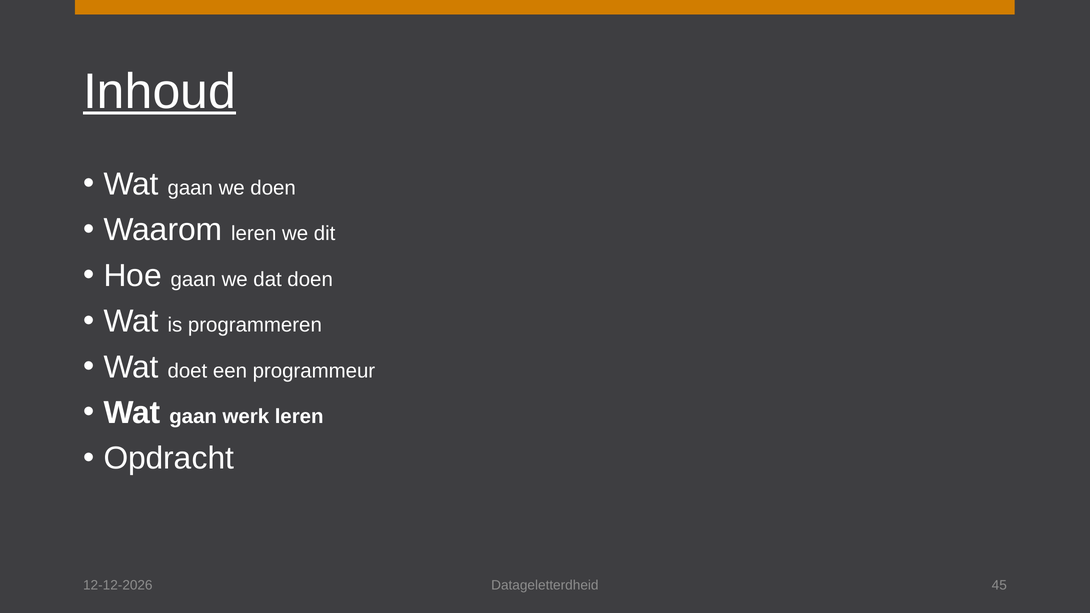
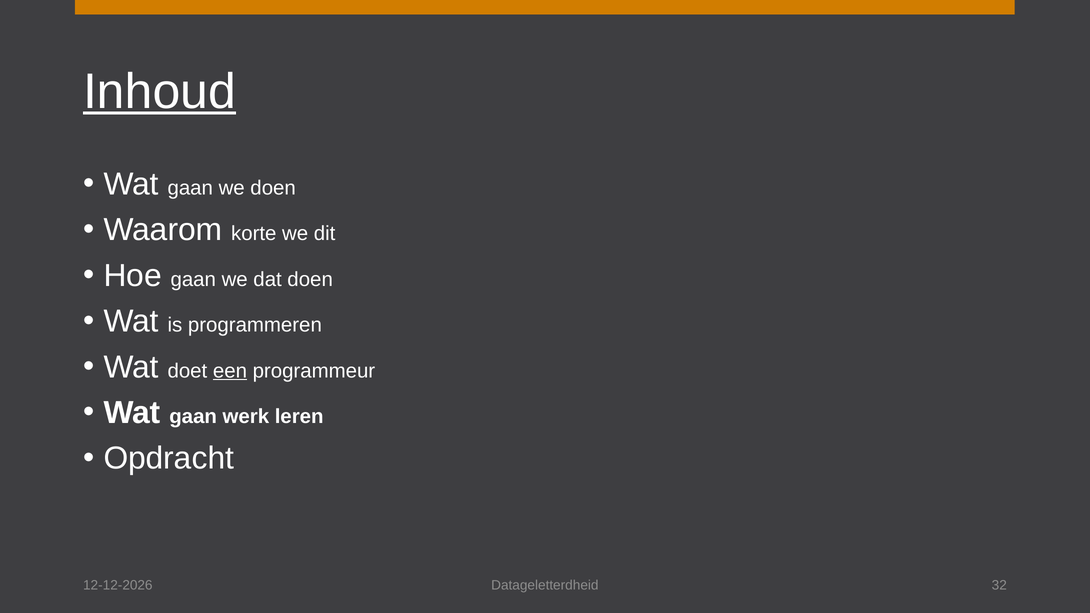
Waarom leren: leren -> korte
een underline: none -> present
45: 45 -> 32
